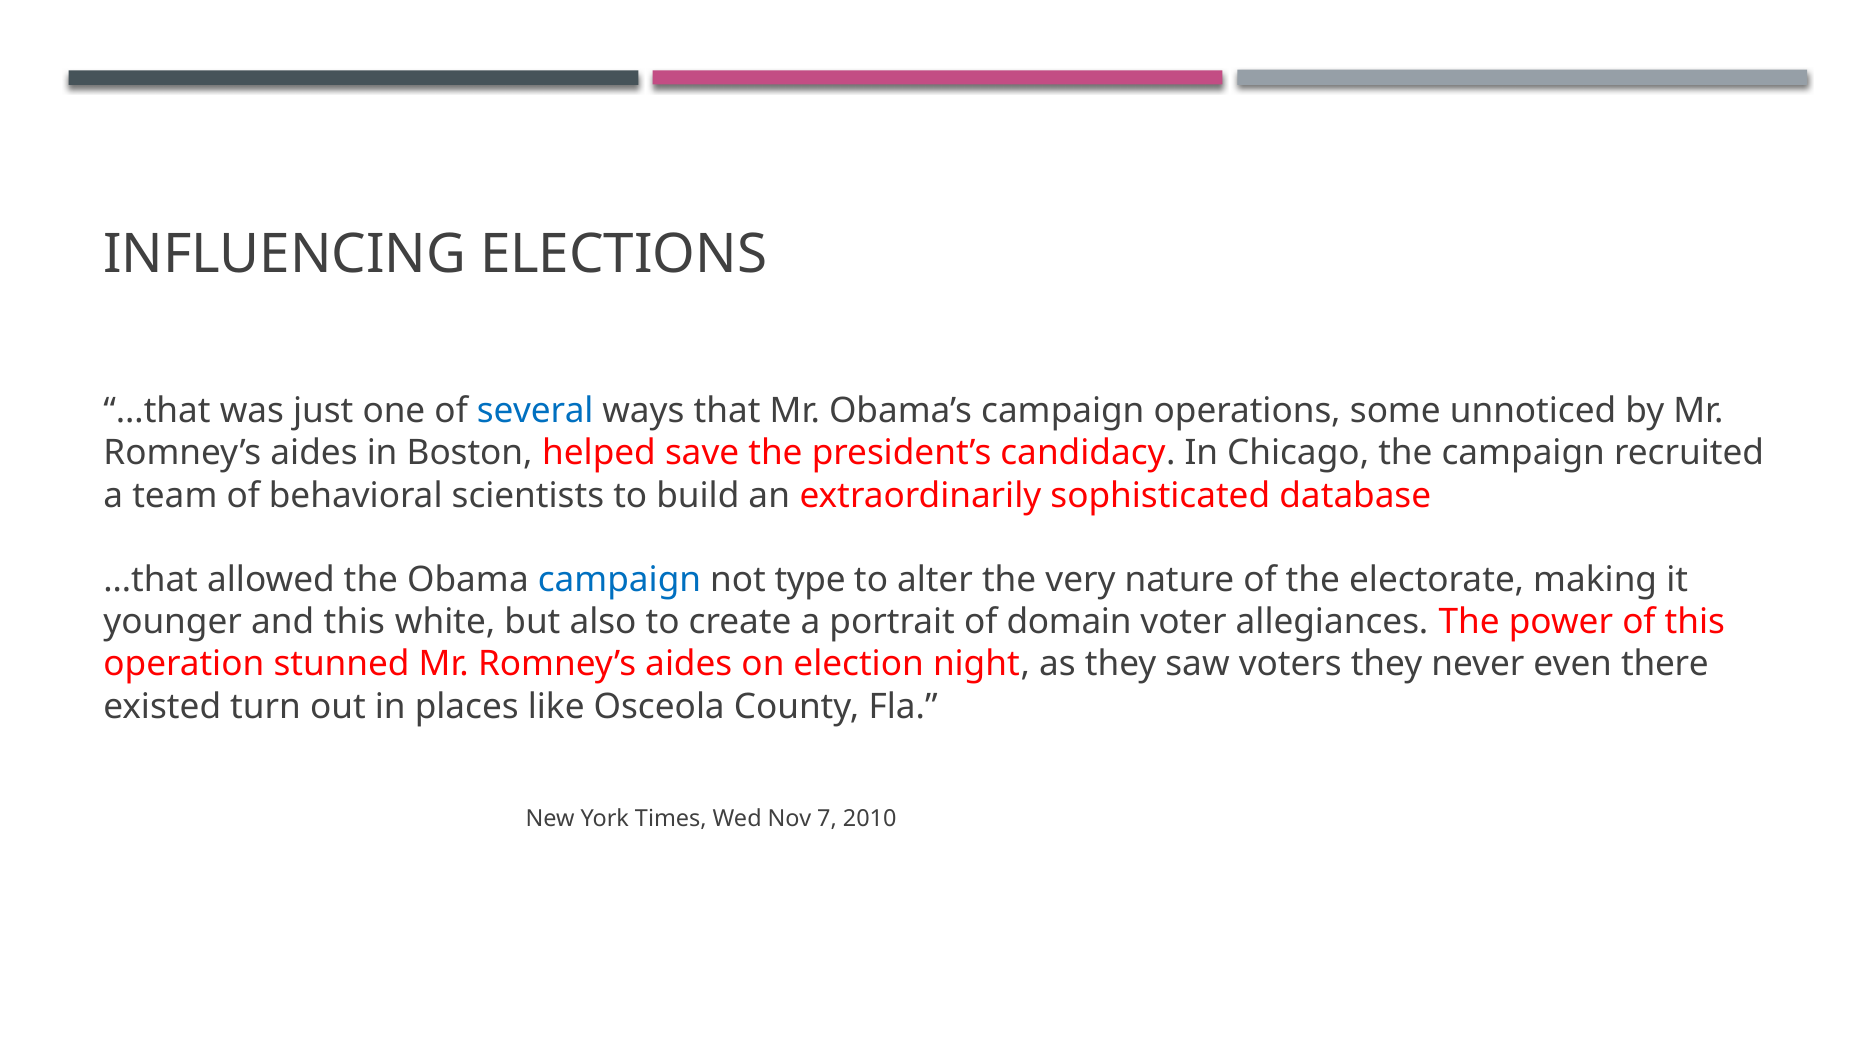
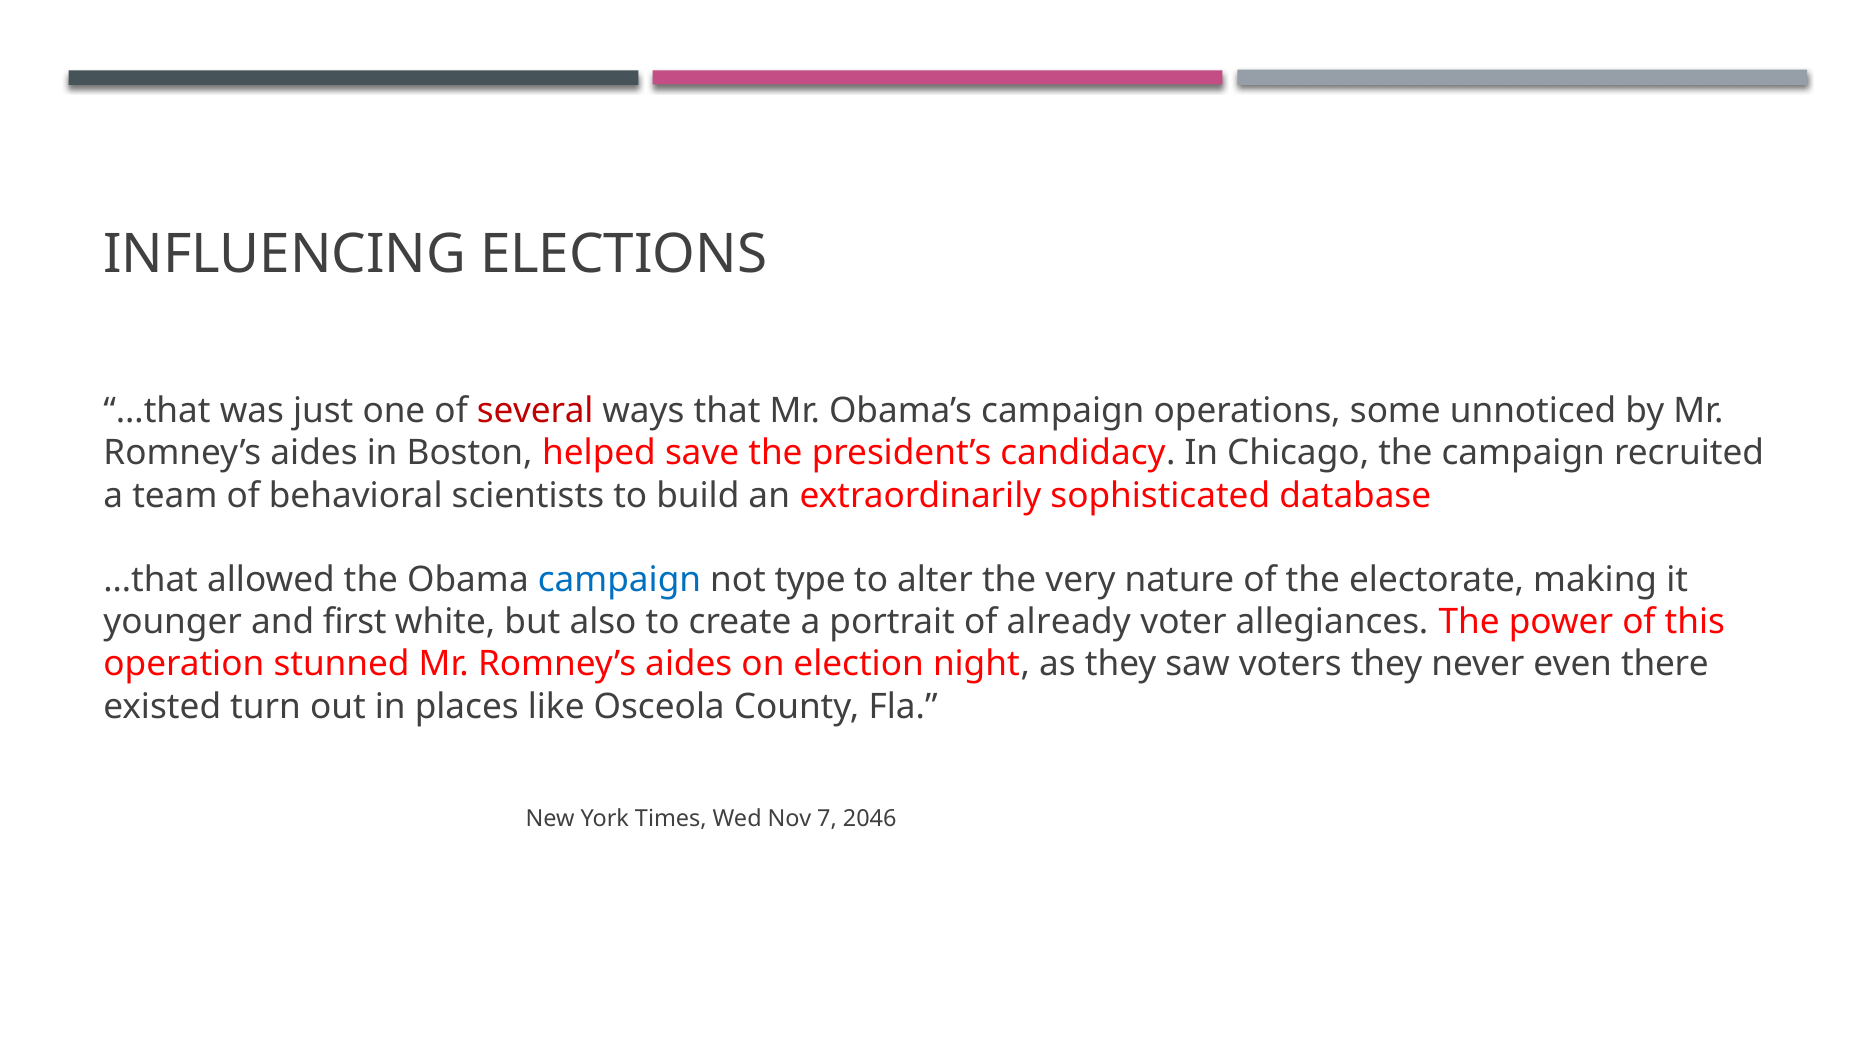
several colour: blue -> red
and this: this -> first
domain: domain -> already
2010: 2010 -> 2046
